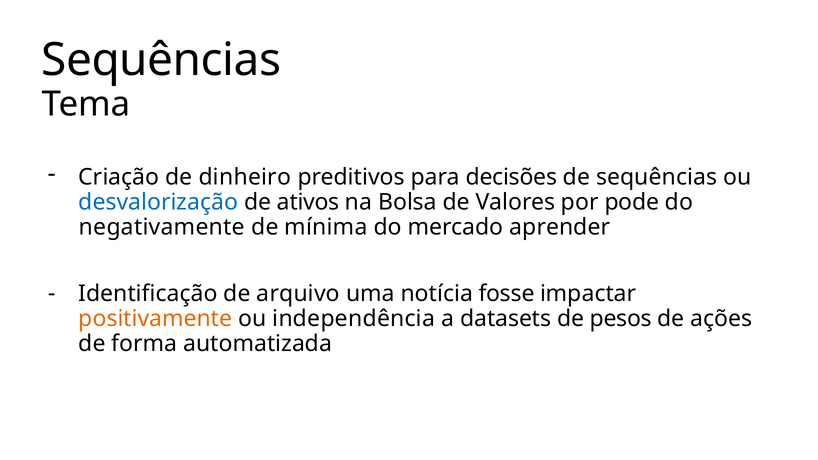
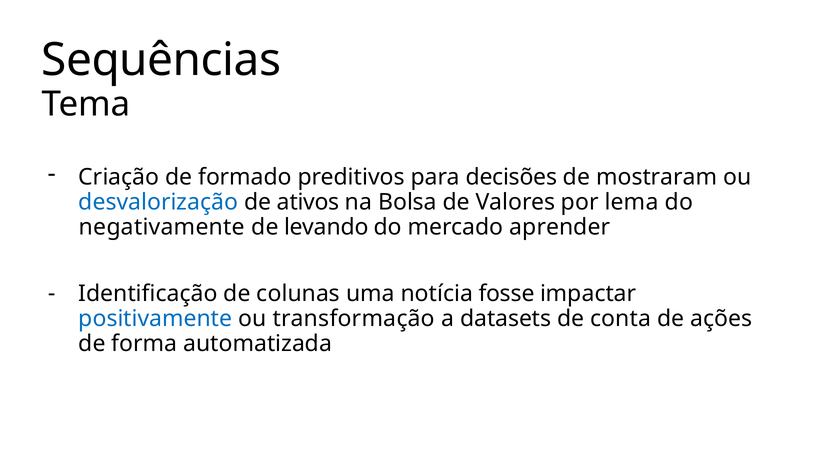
dinheiro: dinheiro -> formado
de sequências: sequências -> mostraram
pode: pode -> lema
mínima: mínima -> levando
arquivo: arquivo -> colunas
positivamente colour: orange -> blue
independência: independência -> transformação
pesos: pesos -> conta
